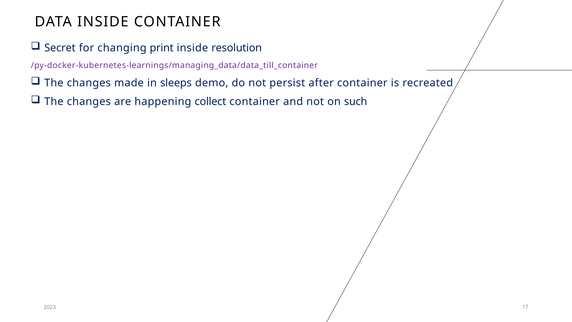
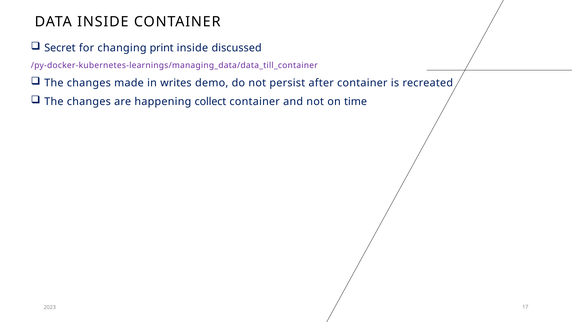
resolution: resolution -> discussed
sleeps: sleeps -> writes
such: such -> time
